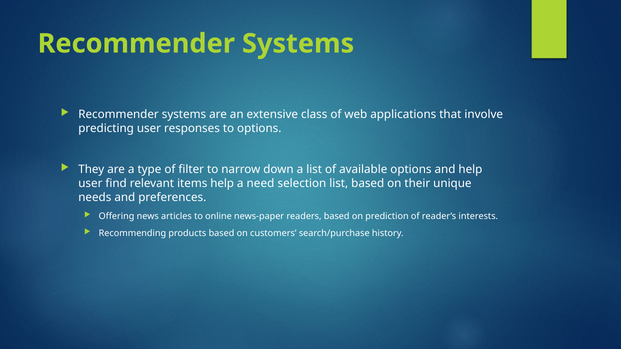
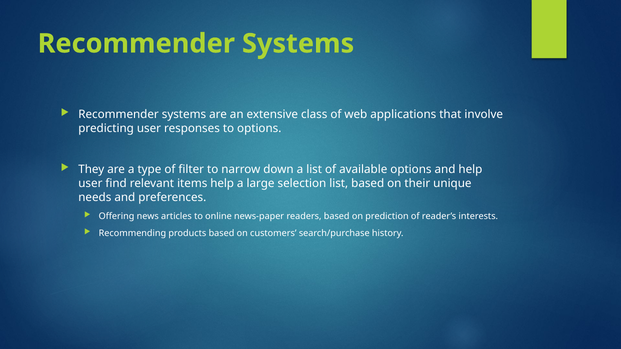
need: need -> large
